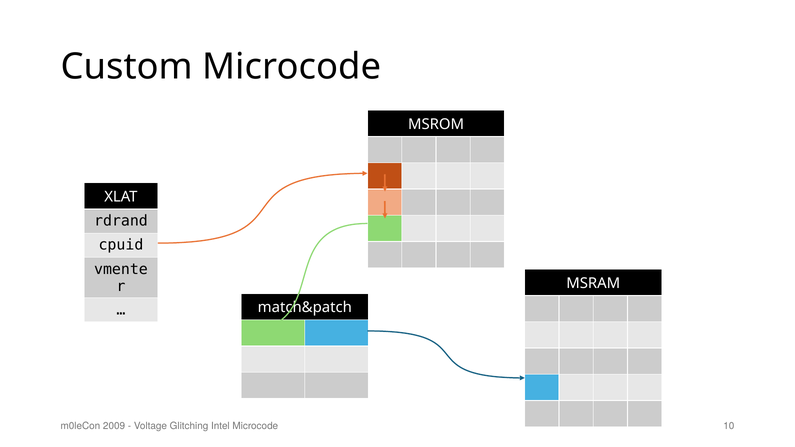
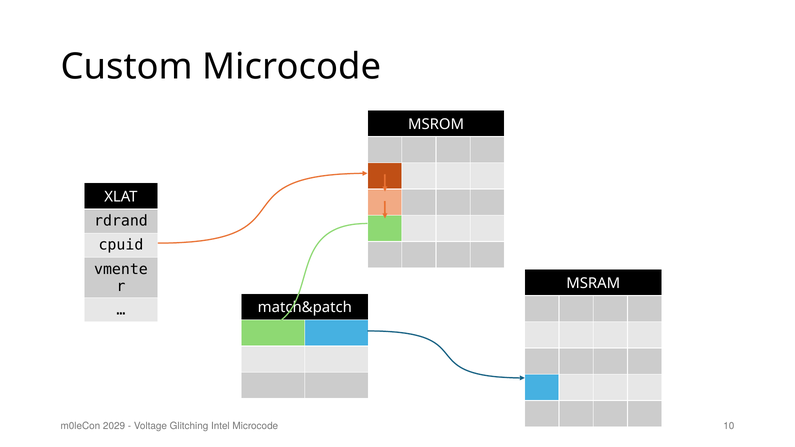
2009: 2009 -> 2029
